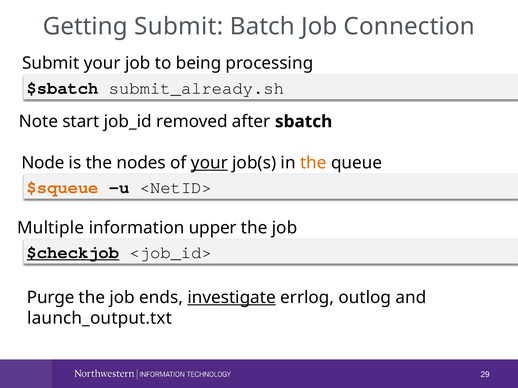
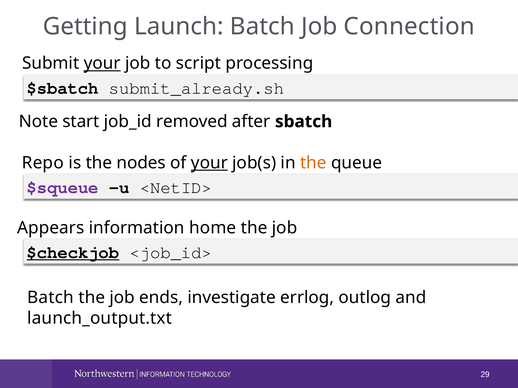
Getting Submit: Submit -> Launch
your at (102, 63) underline: none -> present
being: being -> script
Node: Node -> Repo
$squeue colour: orange -> purple
Multiple: Multiple -> Appears
upper: upper -> home
Purge at (51, 298): Purge -> Batch
investigate underline: present -> none
